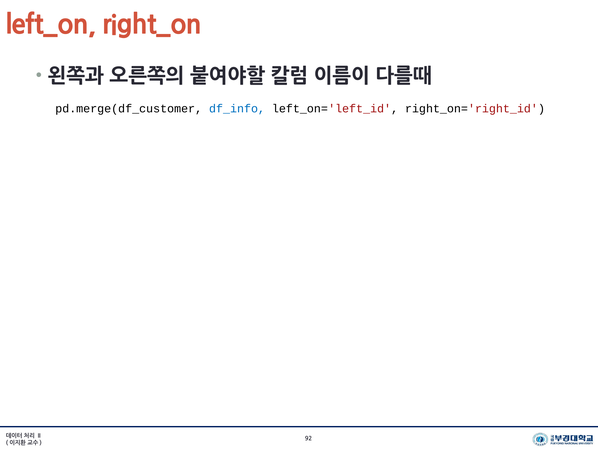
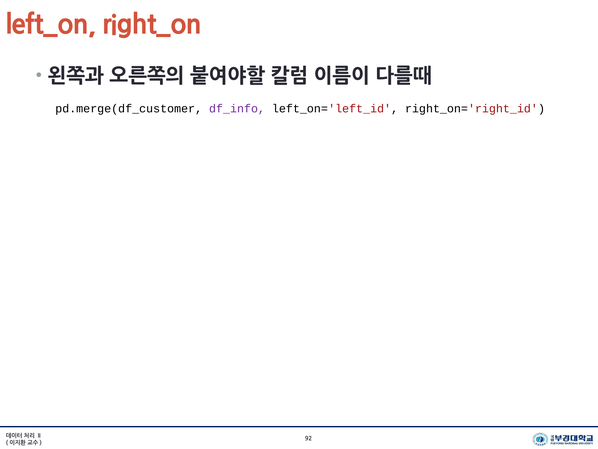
df_info colour: blue -> purple
